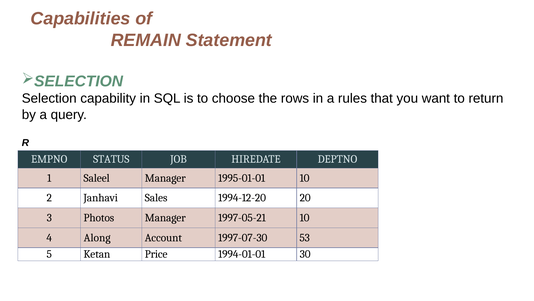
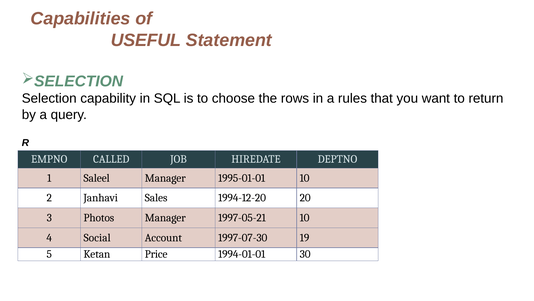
REMAIN: REMAIN -> USEFUL
STATUS: STATUS -> CALLED
Along: Along -> Social
53: 53 -> 19
